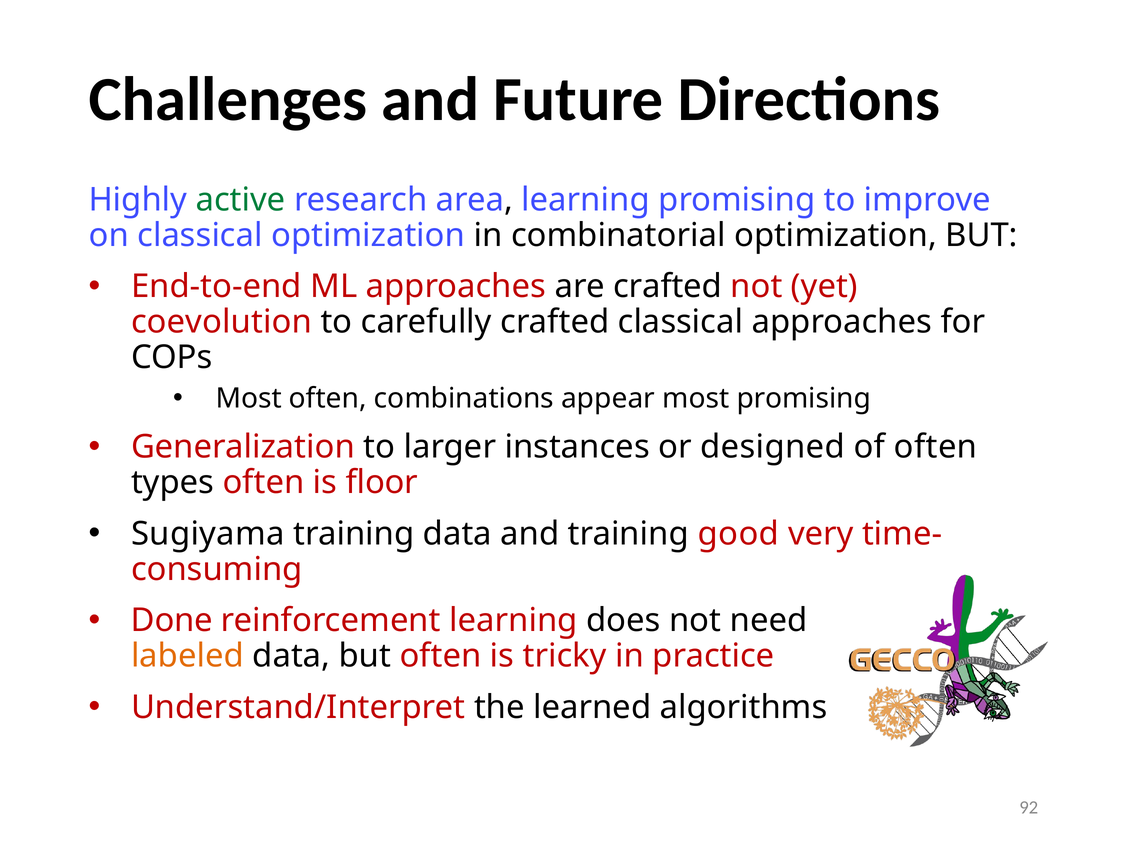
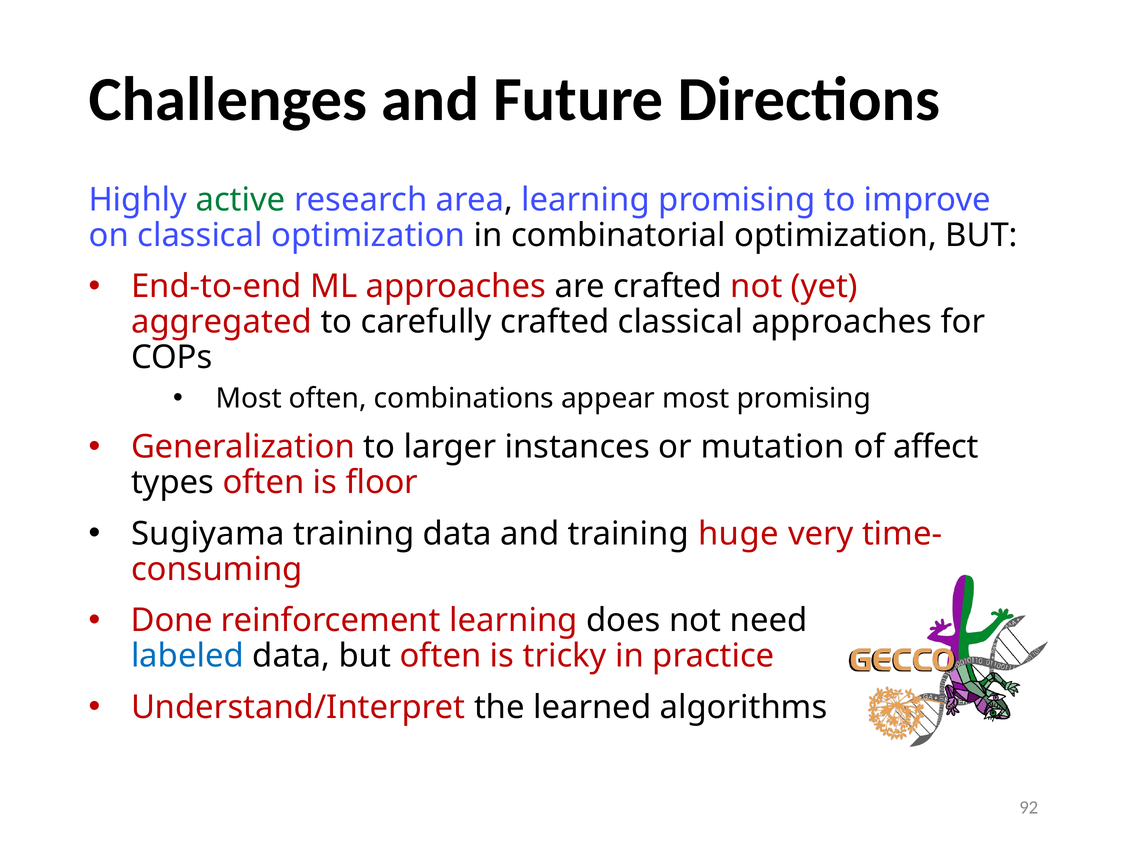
coevolution: coevolution -> aggregated
designed: designed -> mutation
of often: often -> affect
good: good -> huge
labeled colour: orange -> blue
